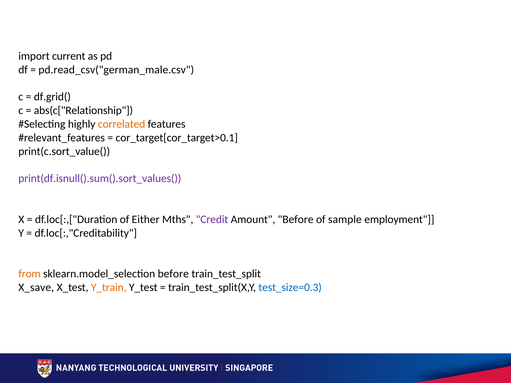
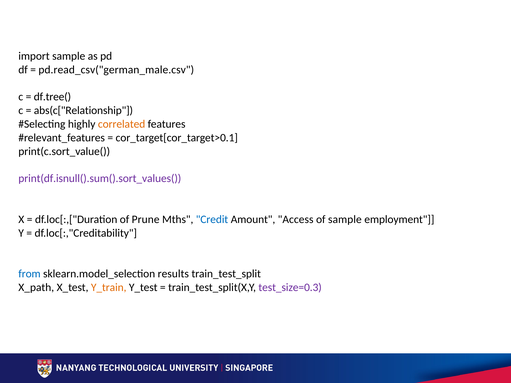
import current: current -> sample
df.grid(: df.grid( -> df.tree(
Either: Either -> Prune
Credit colour: purple -> blue
Amount Before: Before -> Access
from colour: orange -> blue
sklearn.model_selection before: before -> results
X_save: X_save -> X_path
test_size=0.3 colour: blue -> purple
